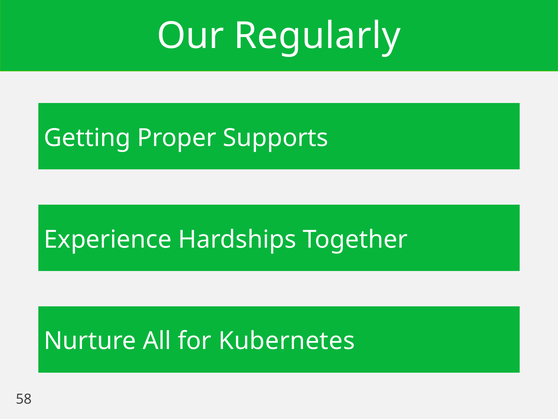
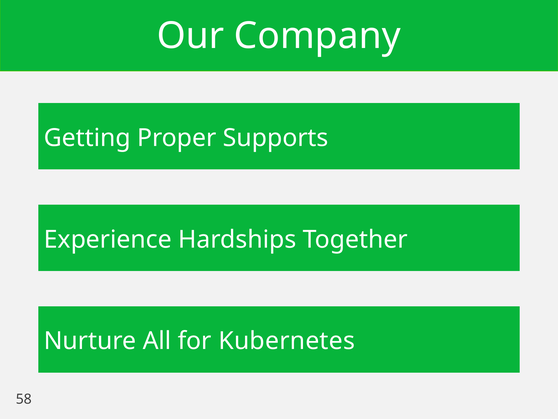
Regularly: Regularly -> Company
